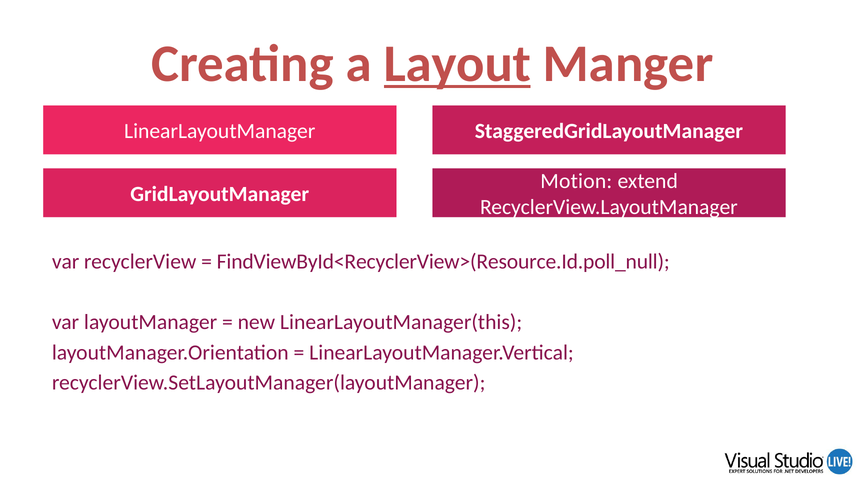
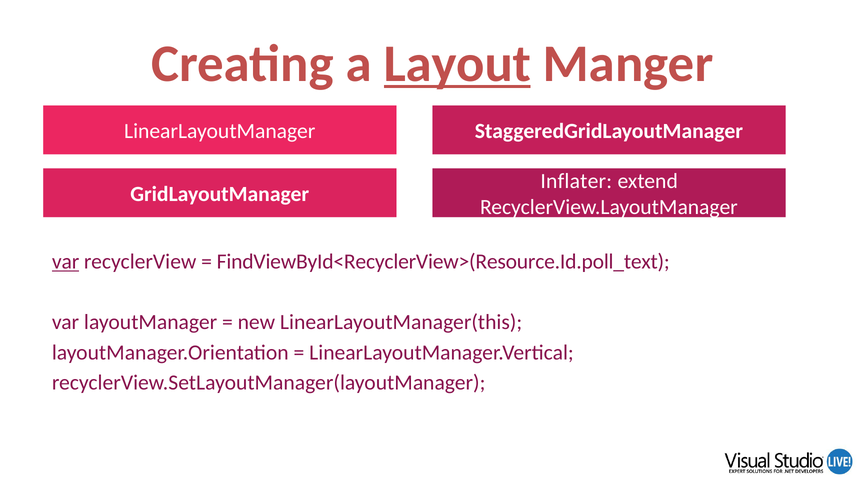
Motion: Motion -> Inflater
var at (66, 262) underline: none -> present
FindViewById<RecyclerView>(Resource.Id.poll_null: FindViewById<RecyclerView>(Resource.Id.poll_null -> FindViewById<RecyclerView>(Resource.Id.poll_text
